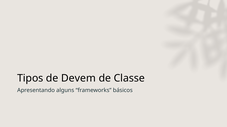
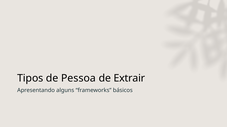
Devem: Devem -> Pessoa
Classe: Classe -> Extrair
